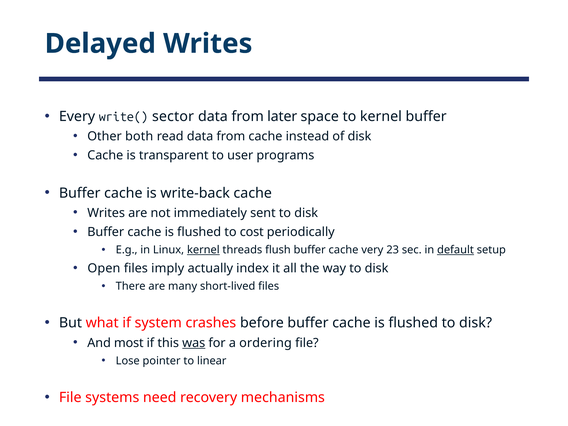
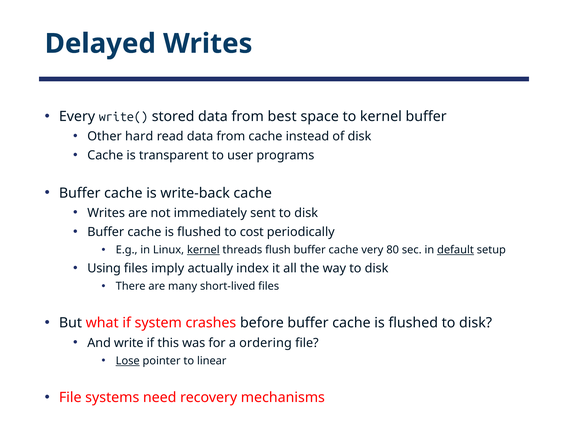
sector: sector -> stored
later: later -> best
both: both -> hard
23: 23 -> 80
Open: Open -> Using
most: most -> write
was underline: present -> none
Lose underline: none -> present
